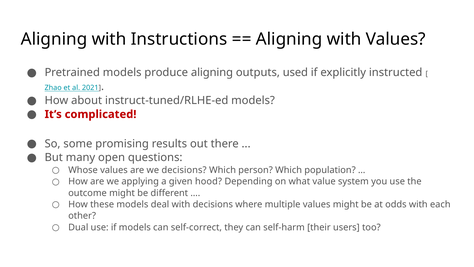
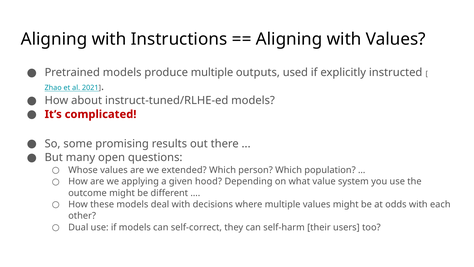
produce aligning: aligning -> multiple
we decisions: decisions -> extended
